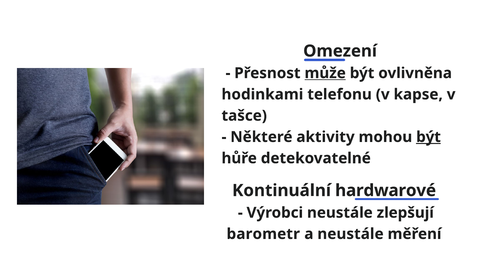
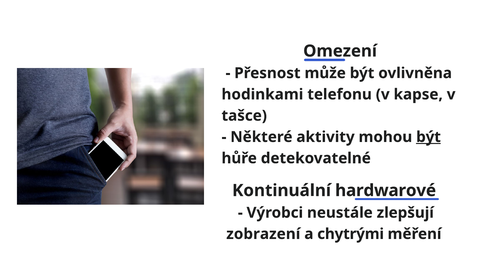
může underline: present -> none
barometr: barometr -> zobrazení
a neustále: neustále -> chytrými
